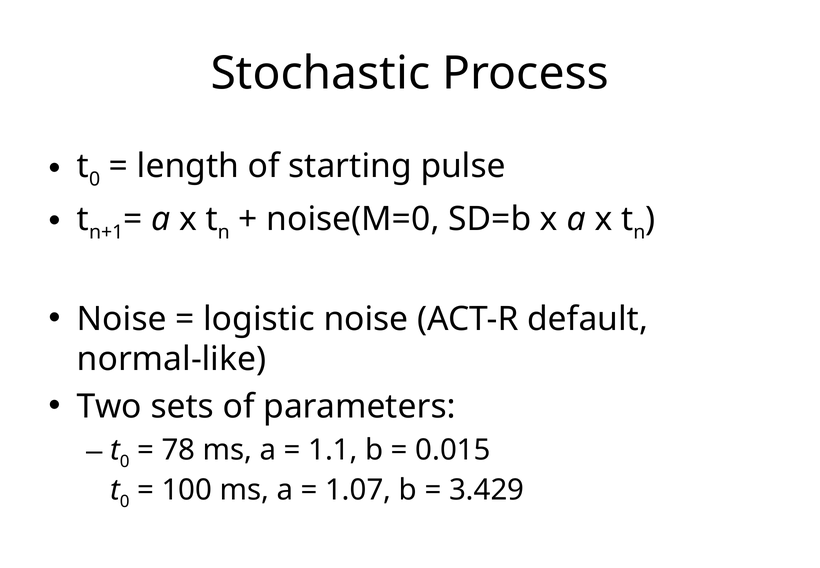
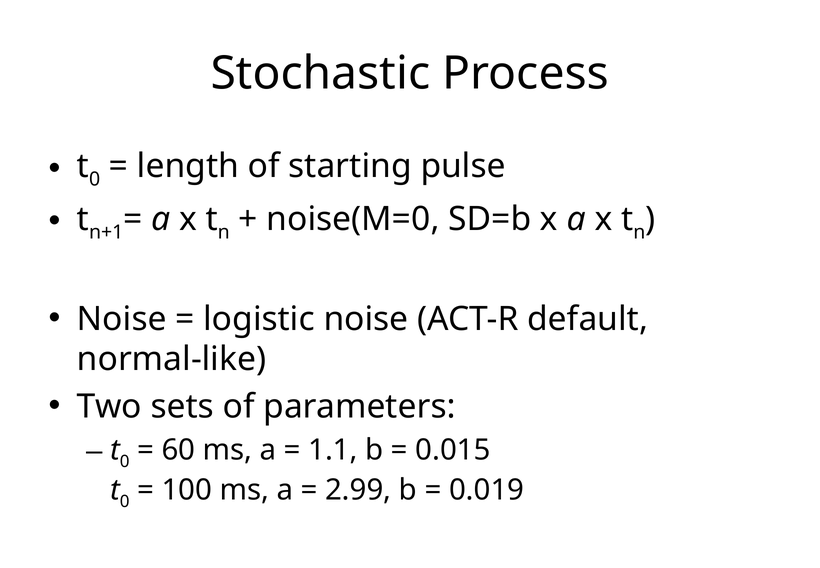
78: 78 -> 60
1.07: 1.07 -> 2.99
3.429: 3.429 -> 0.019
